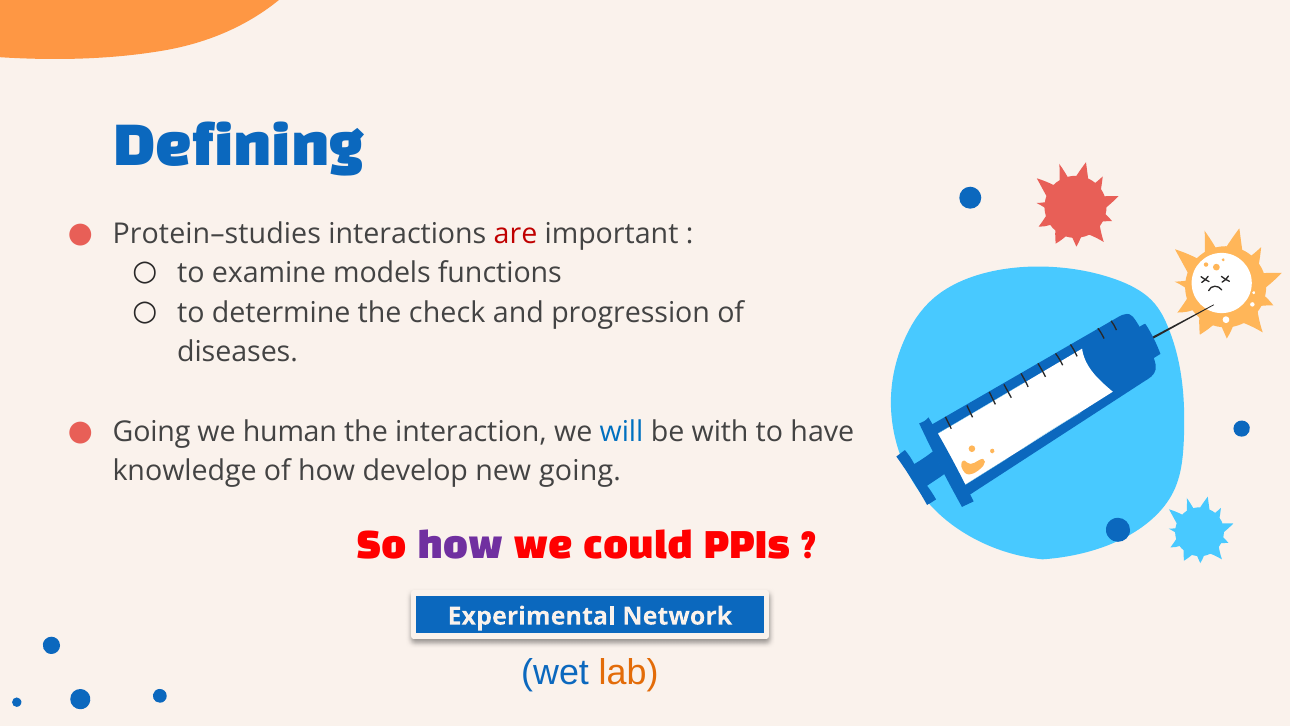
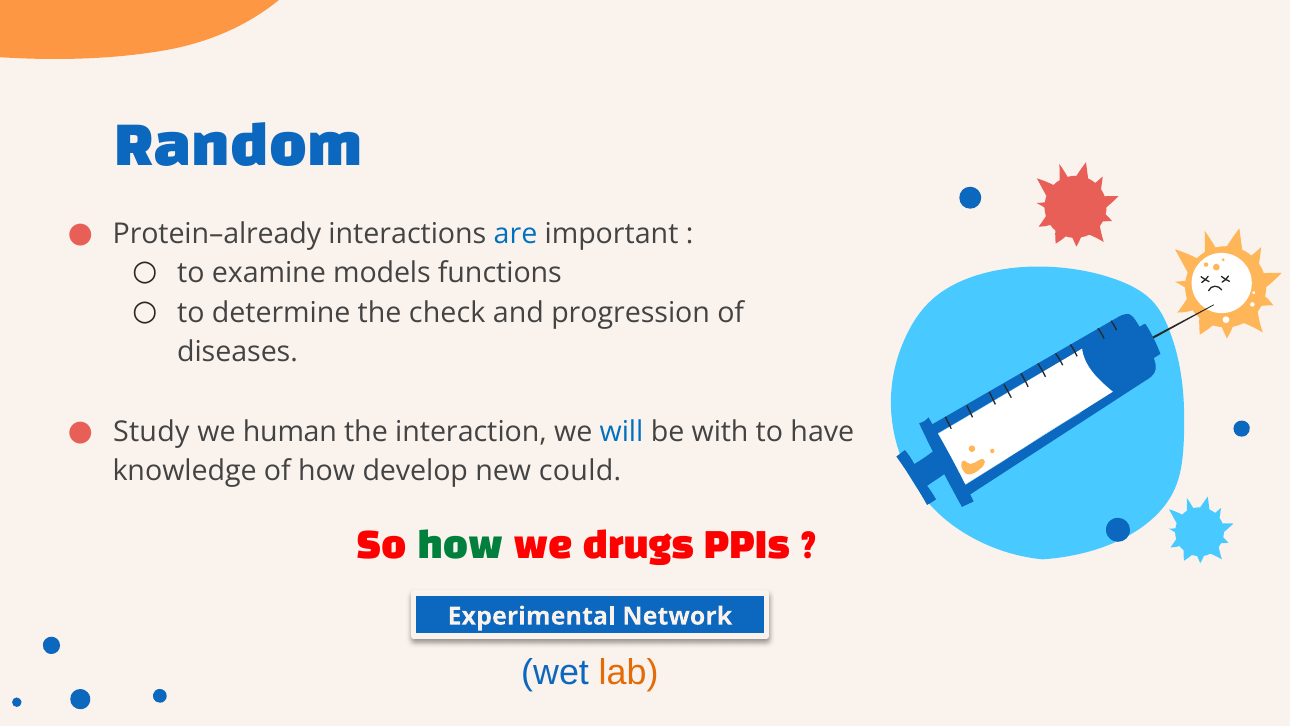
Defining: Defining -> Random
Protein–studies: Protein–studies -> Protein–already
are colour: red -> blue
Going at (151, 431): Going -> Study
new going: going -> could
how at (460, 546) colour: purple -> green
could: could -> drugs
